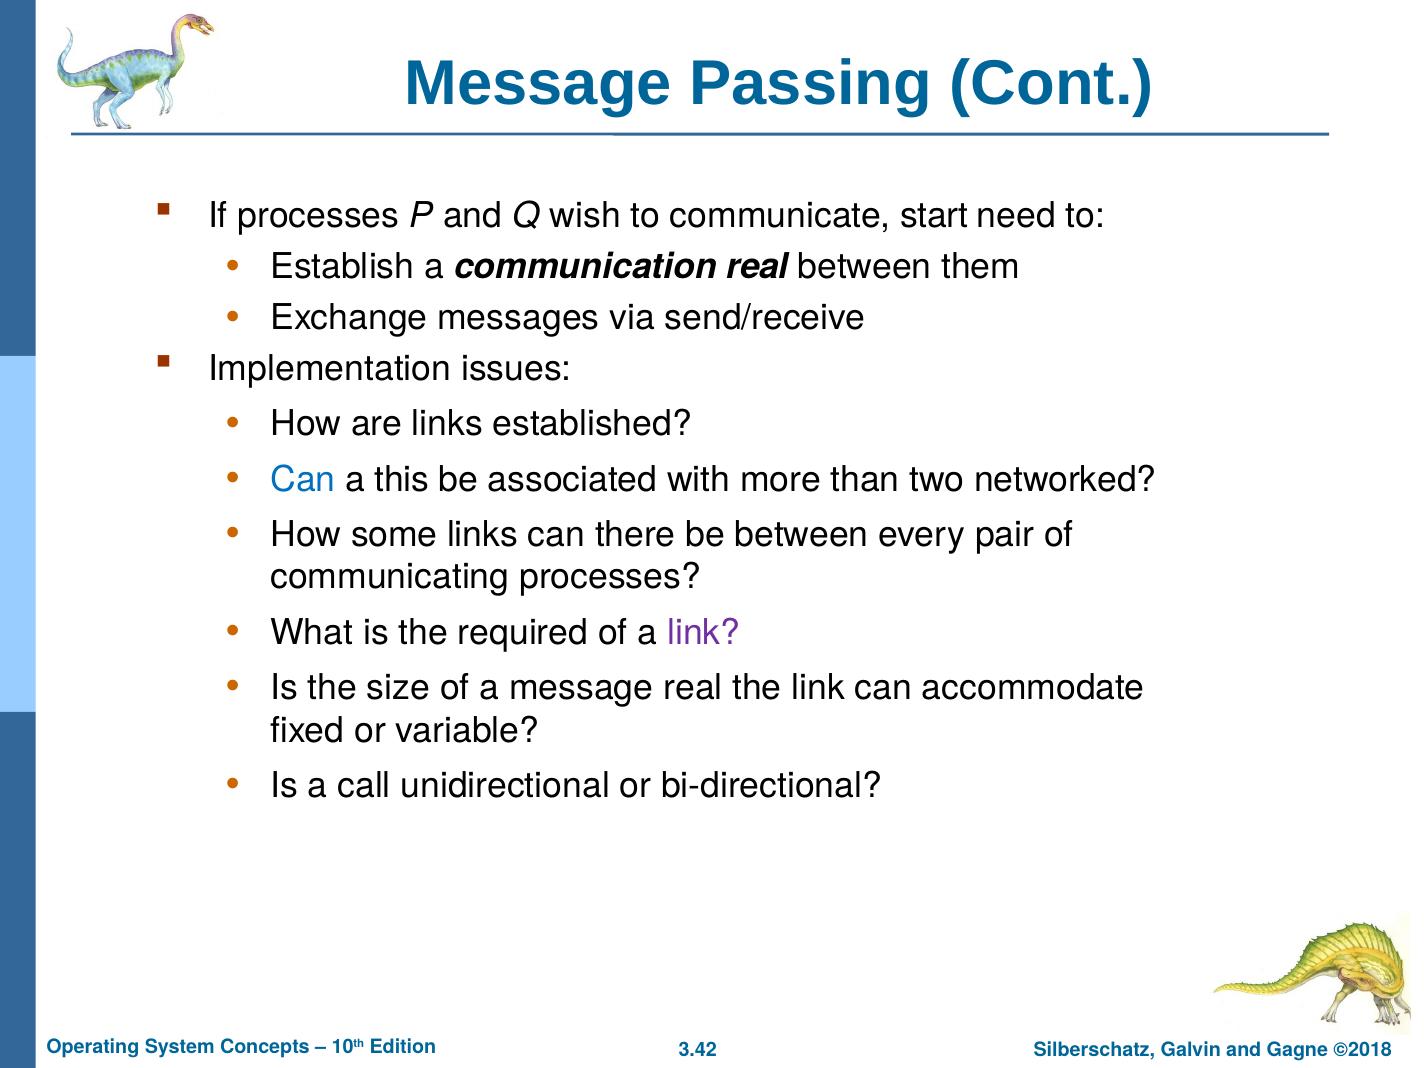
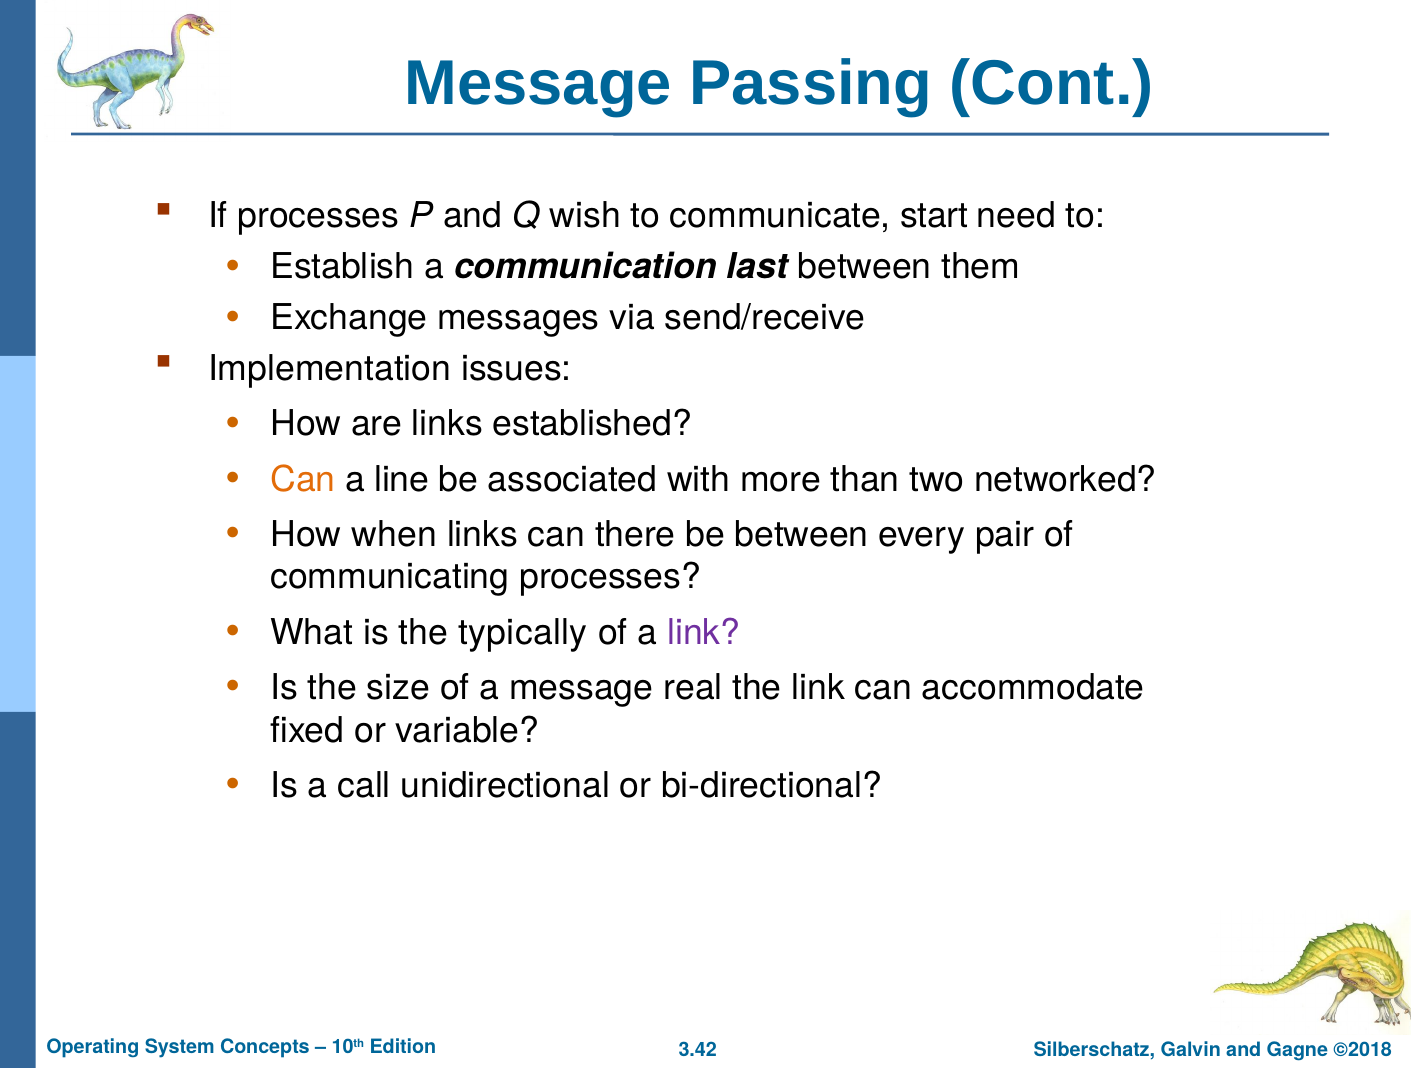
communication real: real -> last
Can at (303, 479) colour: blue -> orange
this: this -> line
some: some -> when
required: required -> typically
